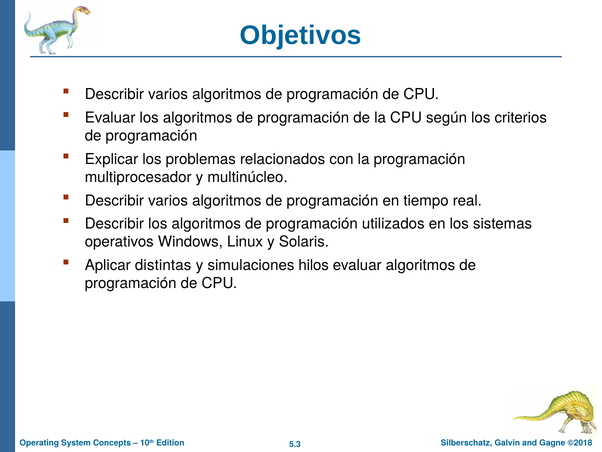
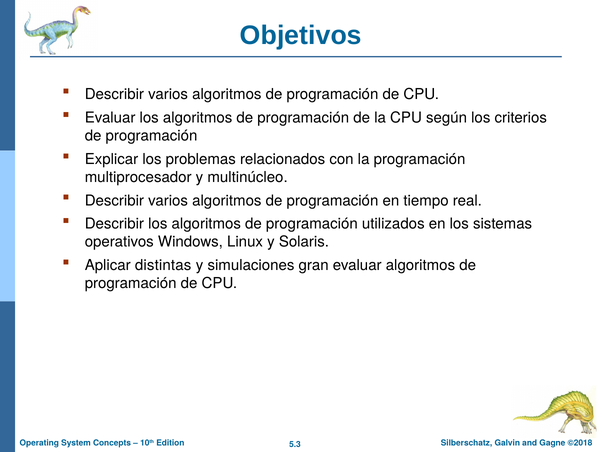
hilos: hilos -> gran
